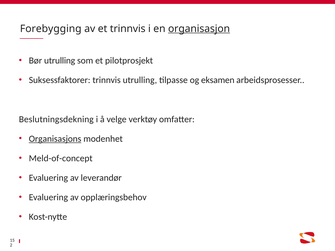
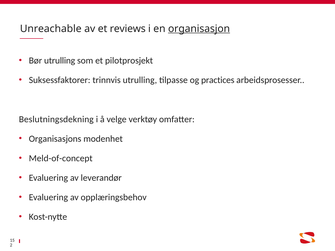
Forebygging: Forebygging -> Unreachable
et trinnvis: trinnvis -> reviews
eksamen: eksamen -> practices
Organisasjons underline: present -> none
